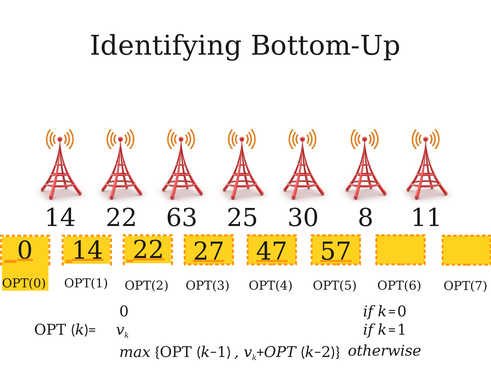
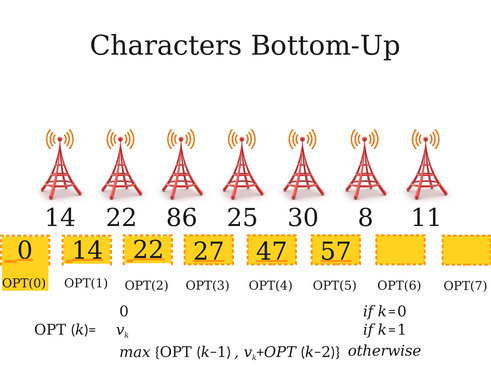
Identifying: Identifying -> Characters
63: 63 -> 86
